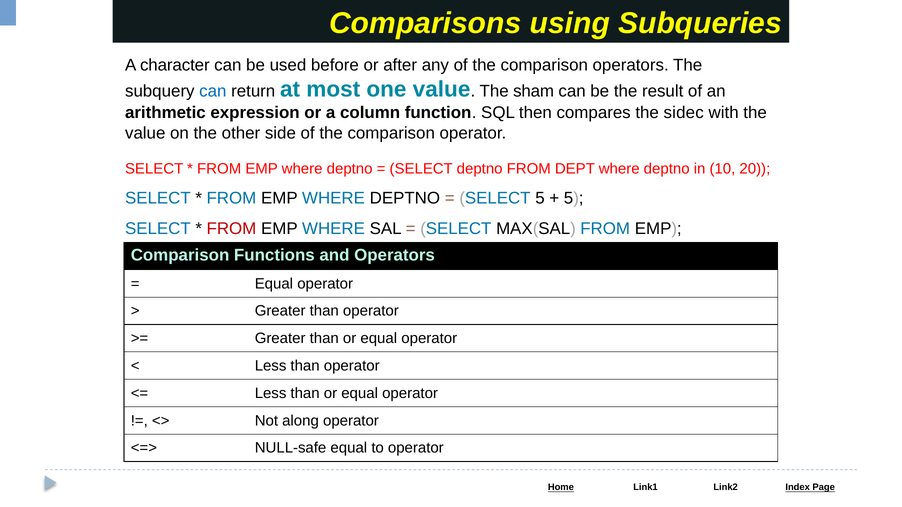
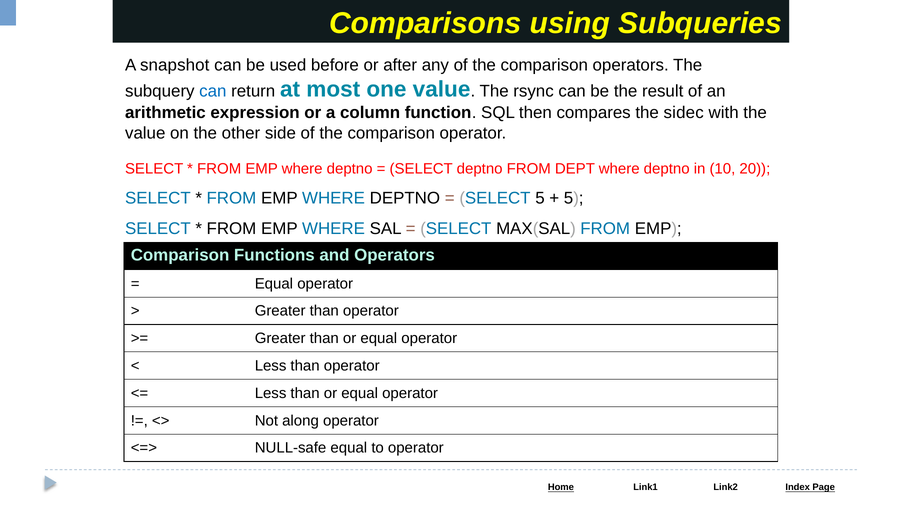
character: character -> snapshot
sham: sham -> rsync
FROM at (231, 229) colour: red -> black
